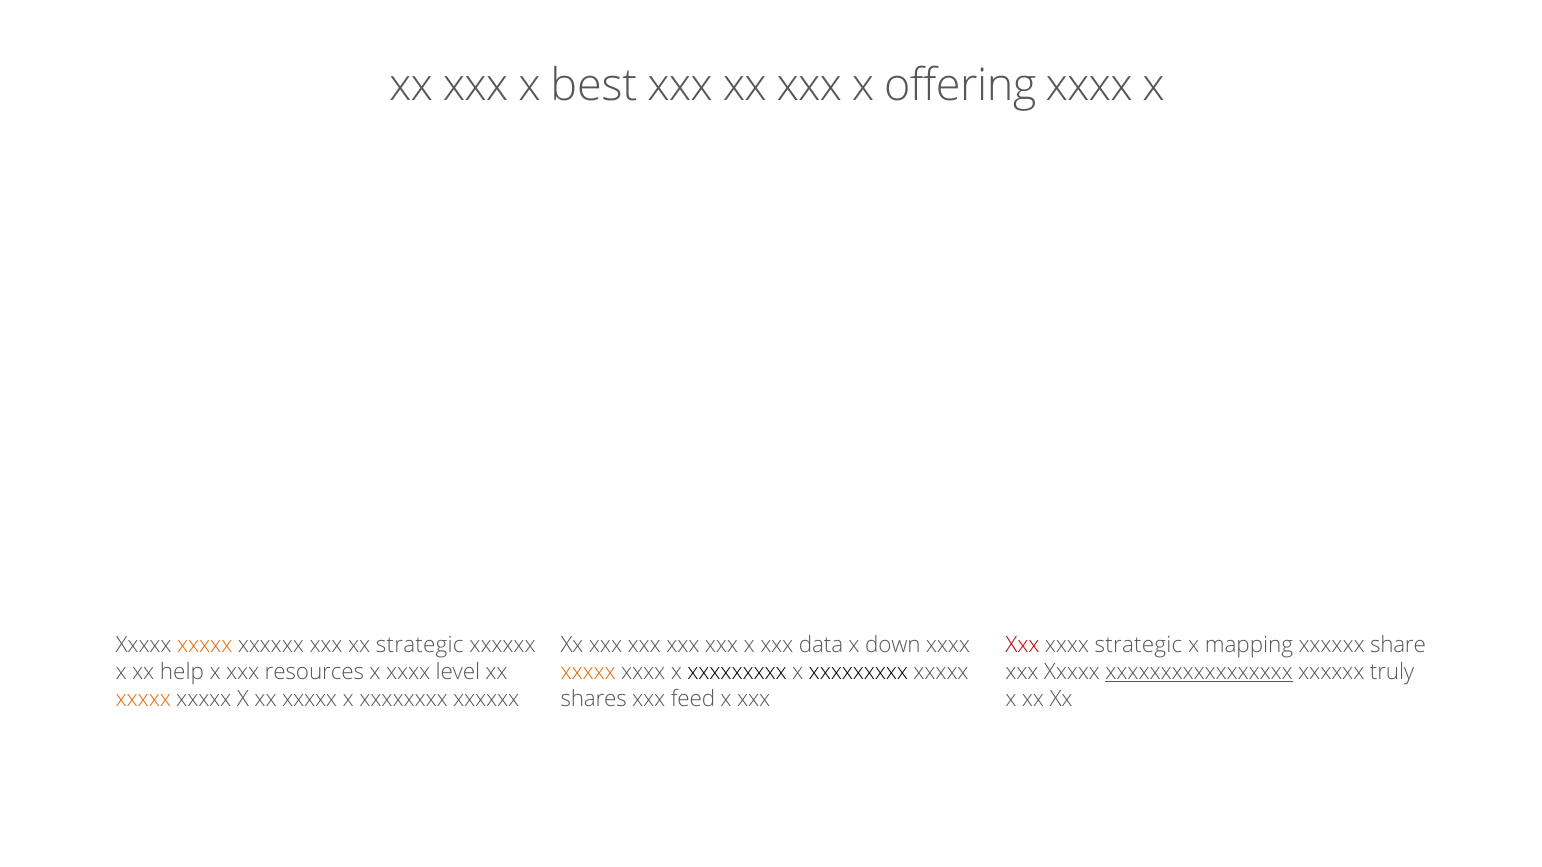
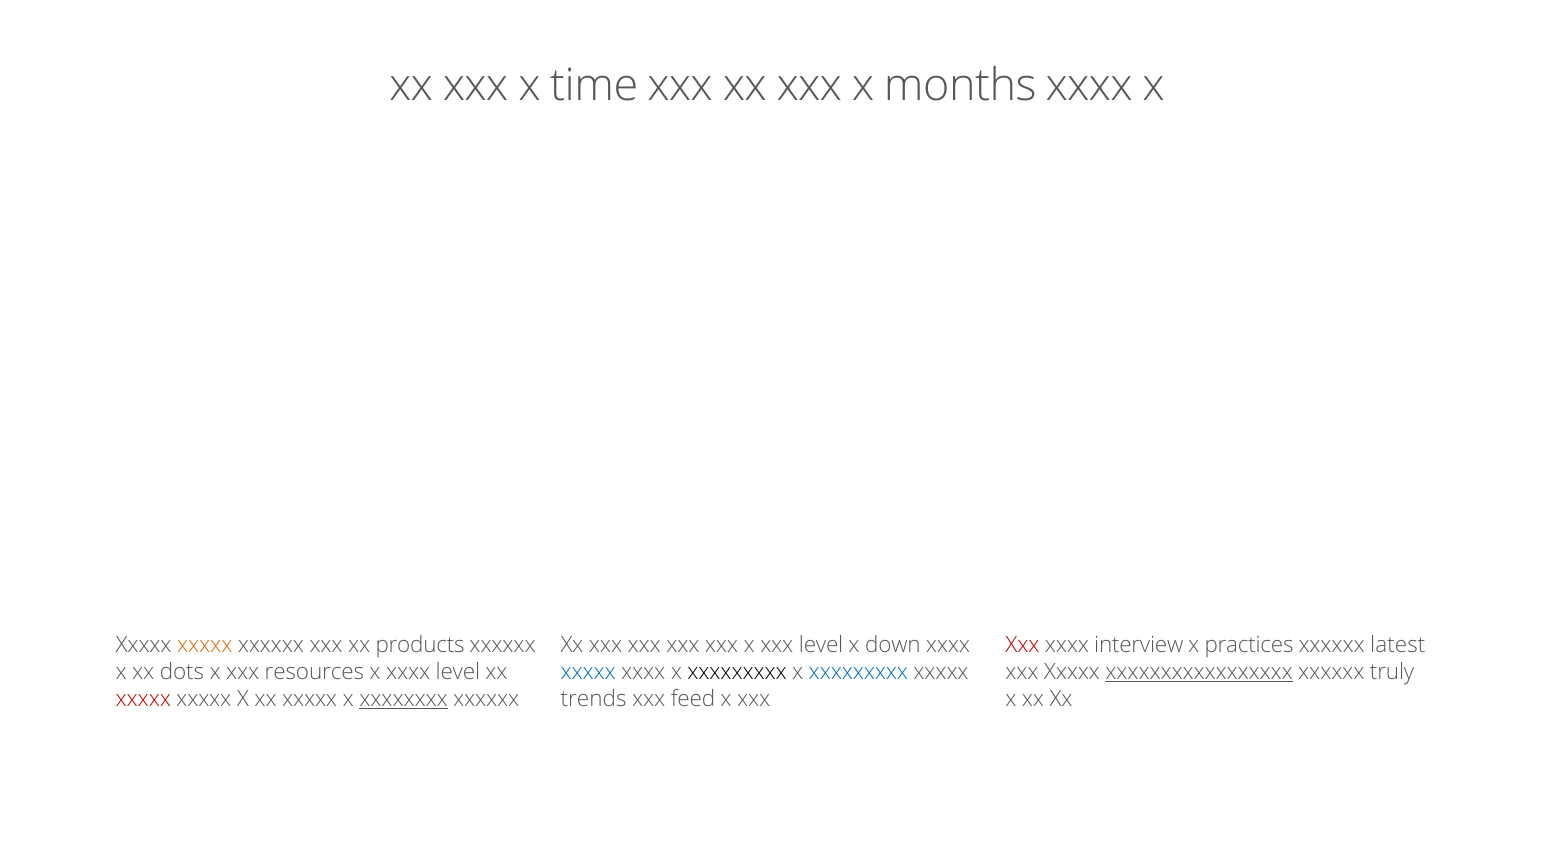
best: best -> time
offering: offering -> months
xx strategic: strategic -> products
xxx data: data -> level
xxxx strategic: strategic -> interview
mapping: mapping -> practices
share: share -> latest
help: help -> dots
xxxxx at (588, 672) colour: orange -> blue
xxxxxxxxx at (858, 672) colour: black -> blue
xxxxx at (143, 699) colour: orange -> red
xxxxxxxx underline: none -> present
shares: shares -> trends
